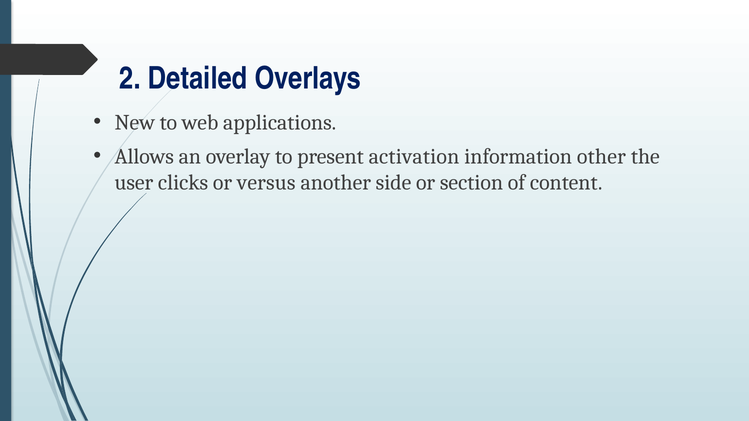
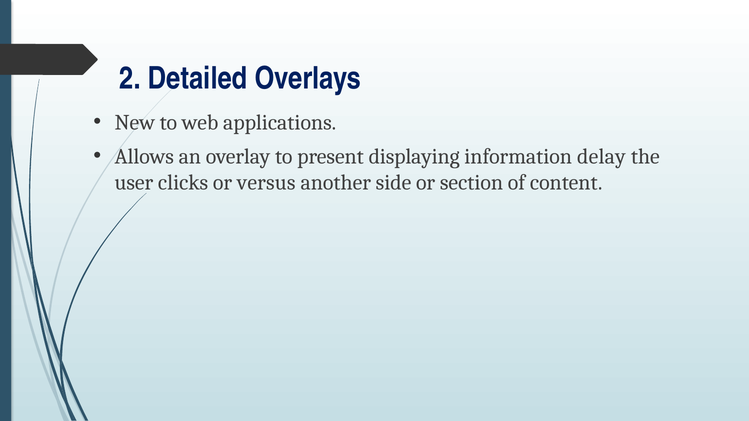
activation: activation -> displaying
other: other -> delay
